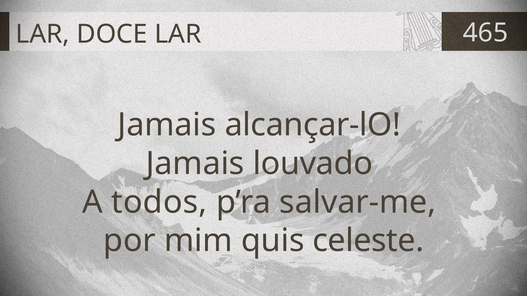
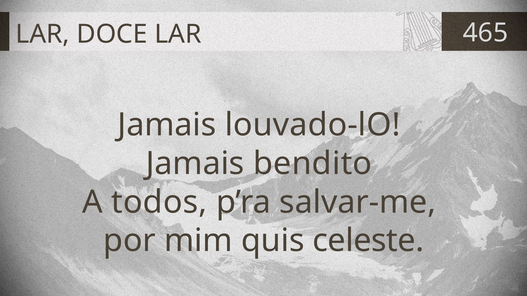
alcançar-lO: alcançar-lO -> louvado-lO
louvado: louvado -> bendito
